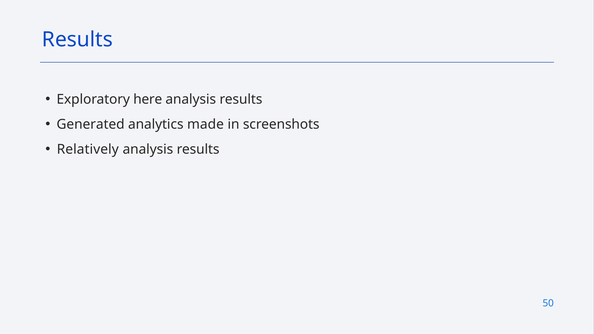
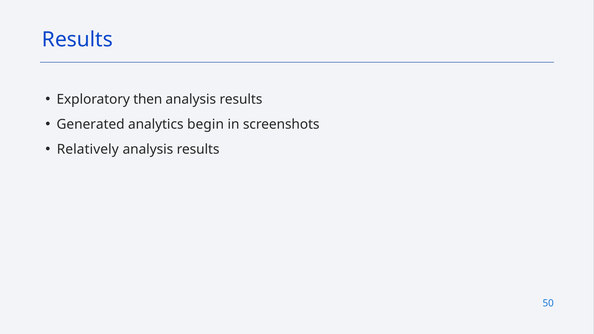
here: here -> then
made: made -> begin
